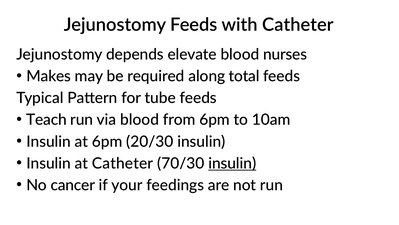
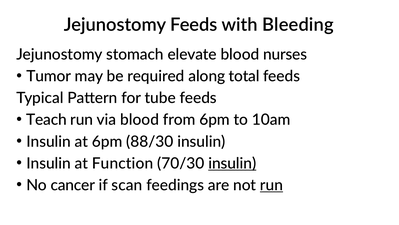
with Catheter: Catheter -> Bleeding
depends: depends -> stomach
Makes: Makes -> Tumor
20/30: 20/30 -> 88/30
at Catheter: Catheter -> Function
your: your -> scan
run at (271, 185) underline: none -> present
